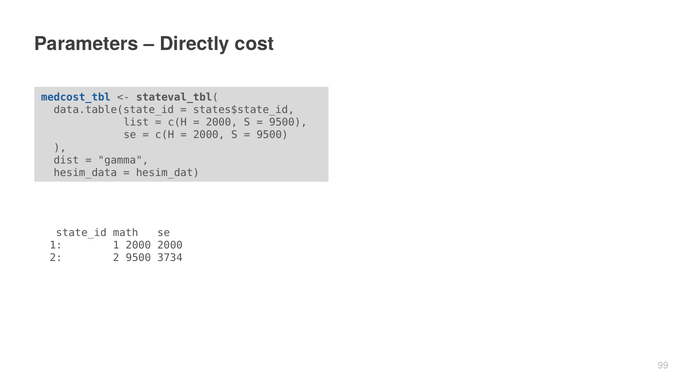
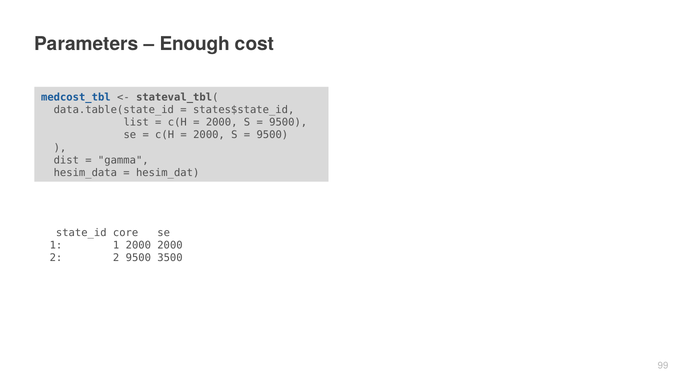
Directly: Directly -> Enough
math: math -> core
3734: 3734 -> 3500
